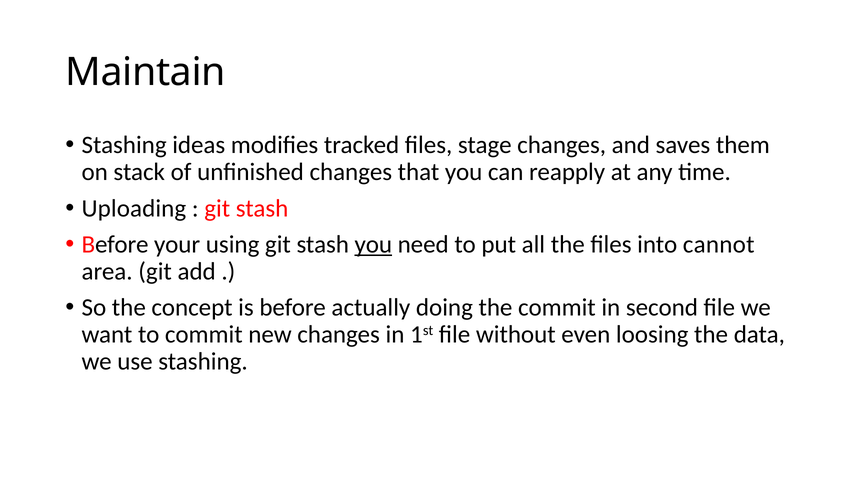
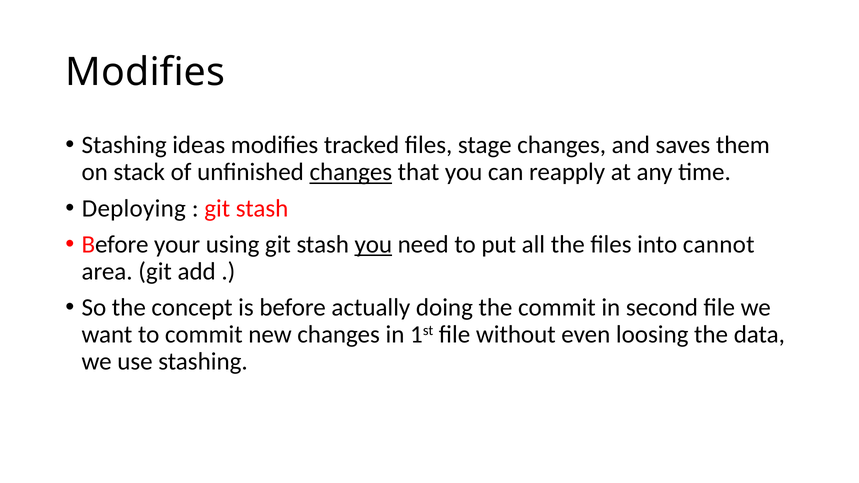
Maintain at (146, 72): Maintain -> Modifies
changes at (351, 172) underline: none -> present
Uploading: Uploading -> Deploying
